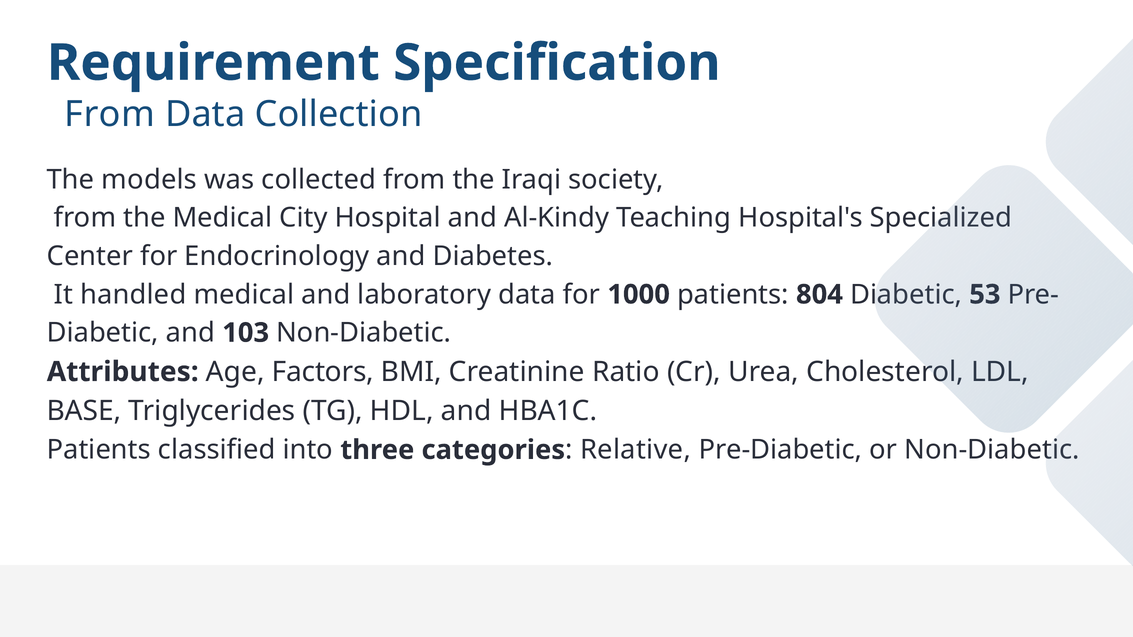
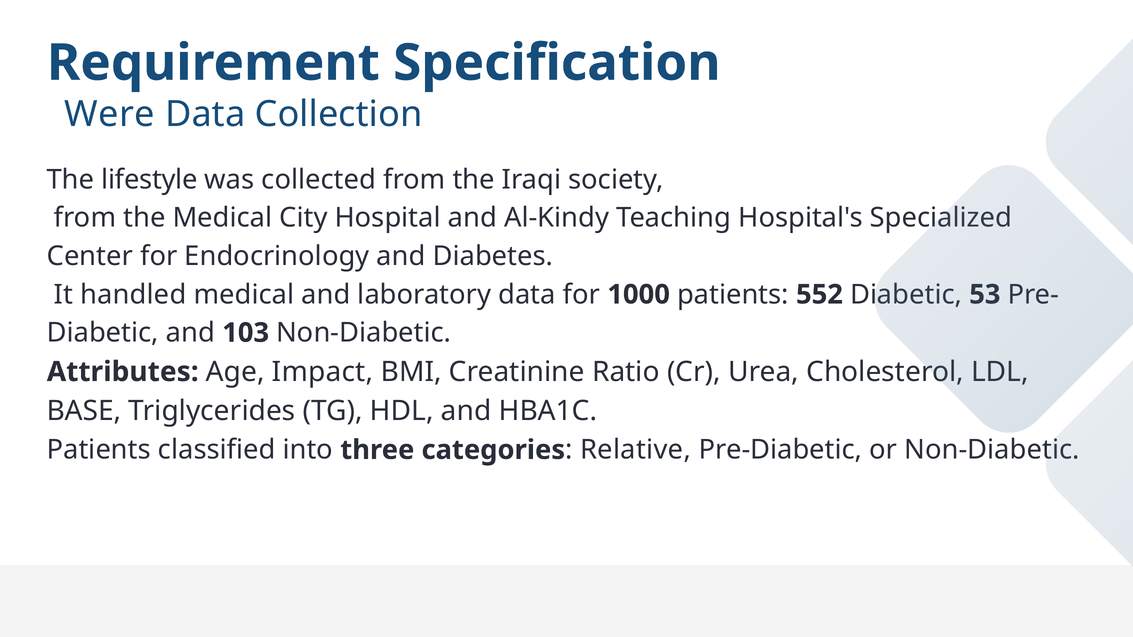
From at (110, 114): From -> Were
models: models -> lifestyle
804: 804 -> 552
Factors: Factors -> Impact
